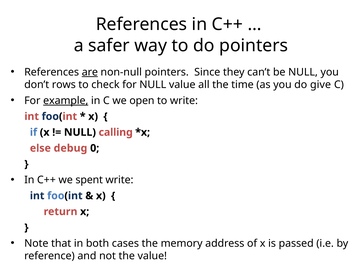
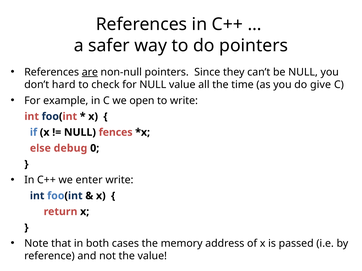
rows: rows -> hard
example underline: present -> none
calling: calling -> fences
spent: spent -> enter
